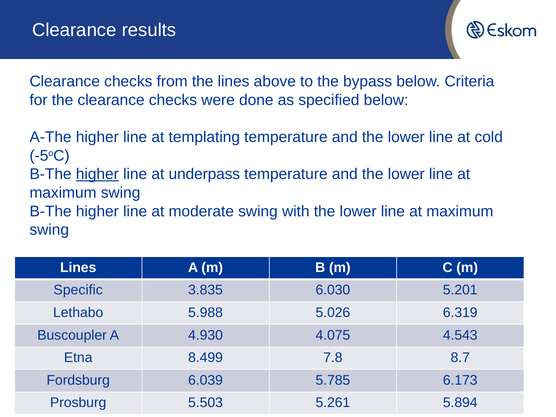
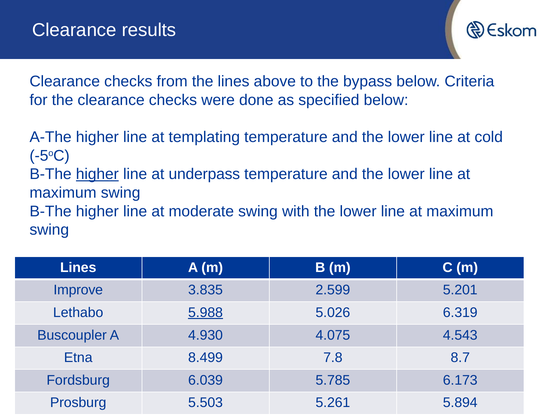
Specific: Specific -> Improve
6.030: 6.030 -> 2.599
5.988 underline: none -> present
